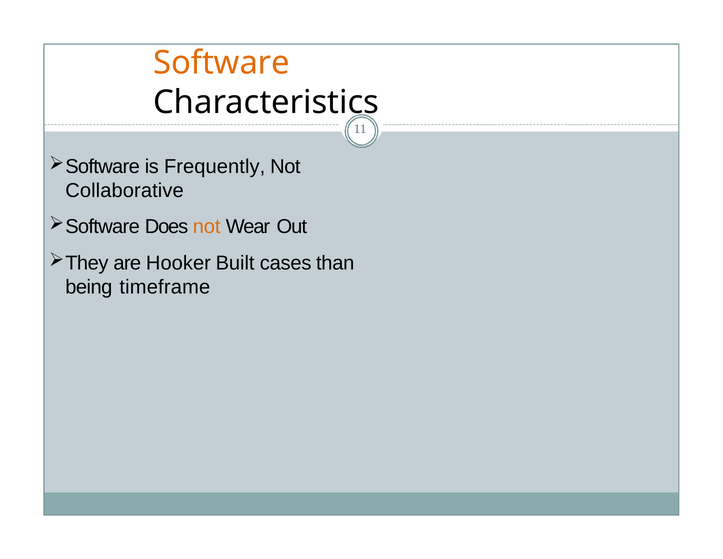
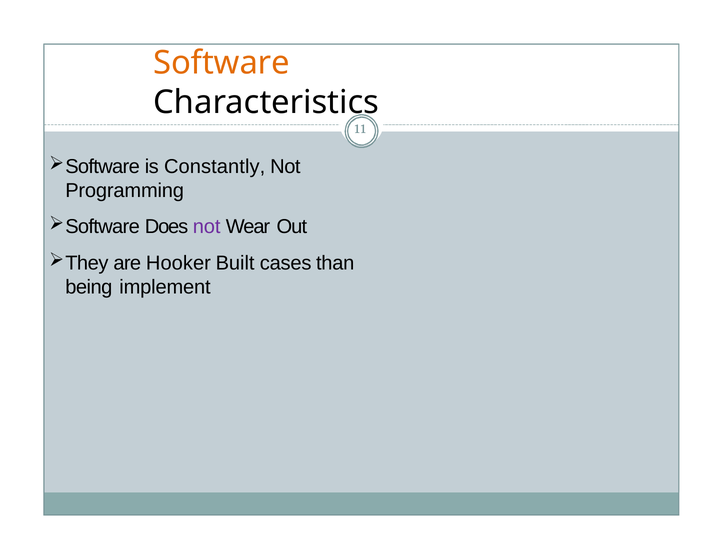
Frequently: Frequently -> Constantly
Collaborative: Collaborative -> Programming
not at (207, 227) colour: orange -> purple
timeframe: timeframe -> implement
